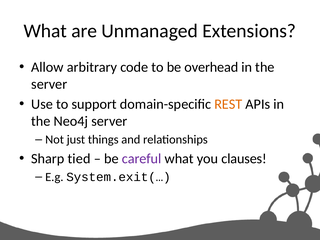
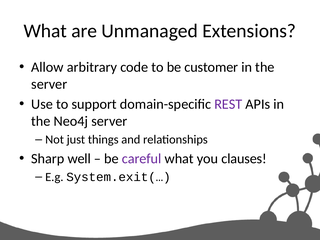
overhead: overhead -> customer
REST colour: orange -> purple
tied: tied -> well
